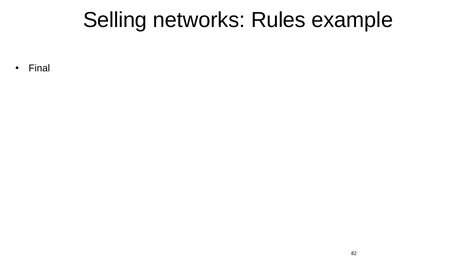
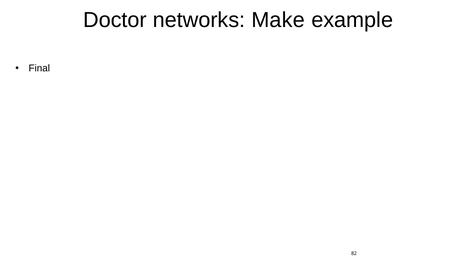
Selling: Selling -> Doctor
Rules: Rules -> Make
